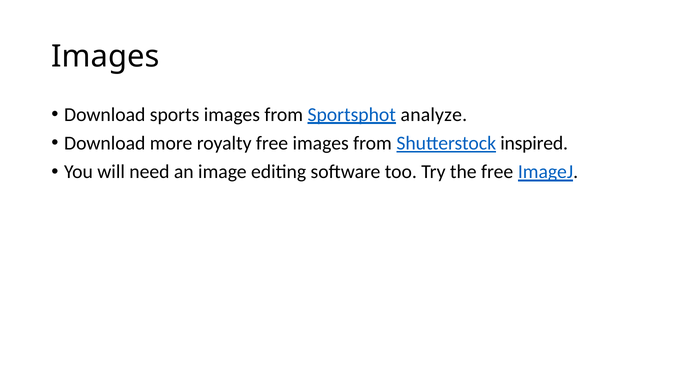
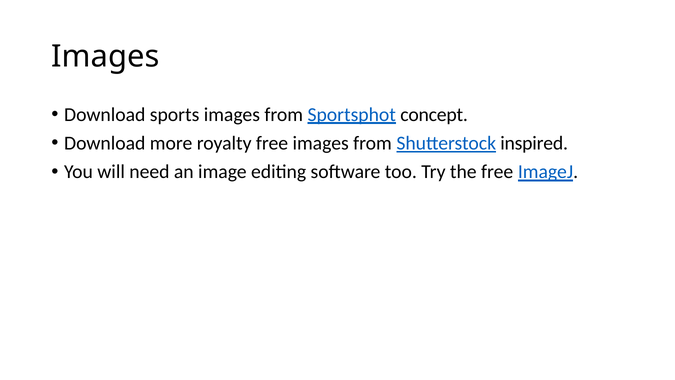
analyze: analyze -> concept
